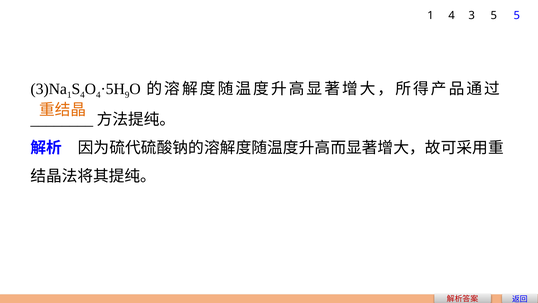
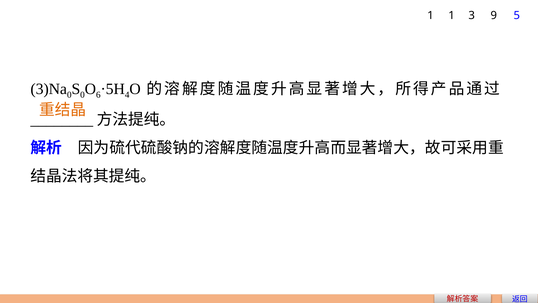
1 4: 4 -> 1
3 5: 5 -> 9
1 at (69, 95): 1 -> 0
4 at (82, 95): 4 -> 0
4 at (98, 95): 4 -> 6
9: 9 -> 4
